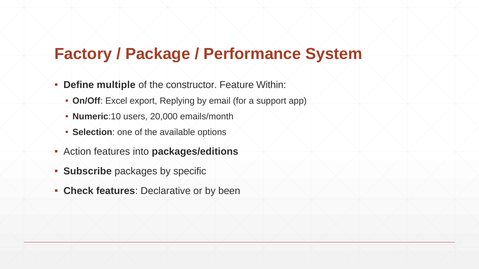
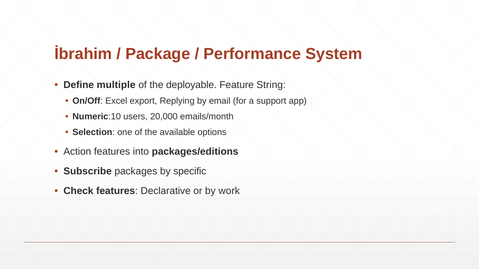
Factory: Factory -> İbrahim
constructor: constructor -> deployable
Within: Within -> String
been: been -> work
